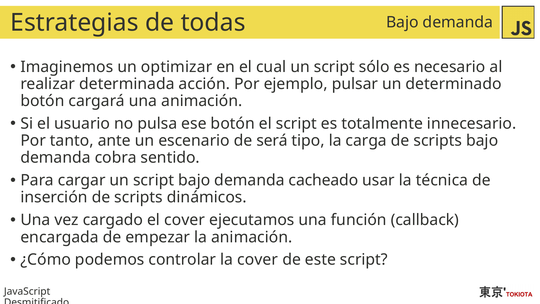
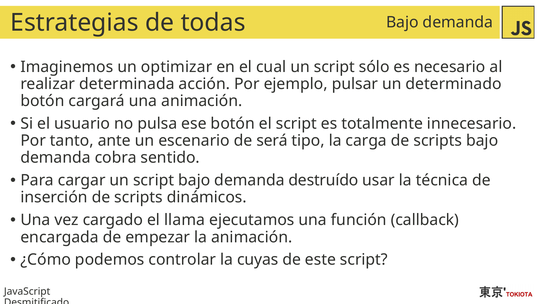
cacheado: cacheado -> destruído
el cover: cover -> llama
la cover: cover -> cuyas
